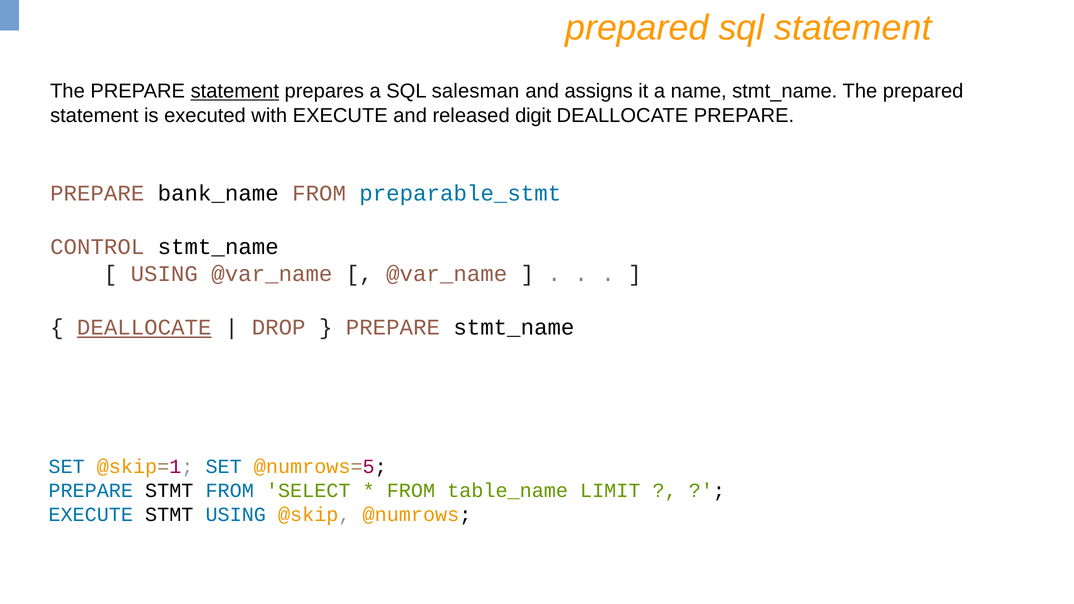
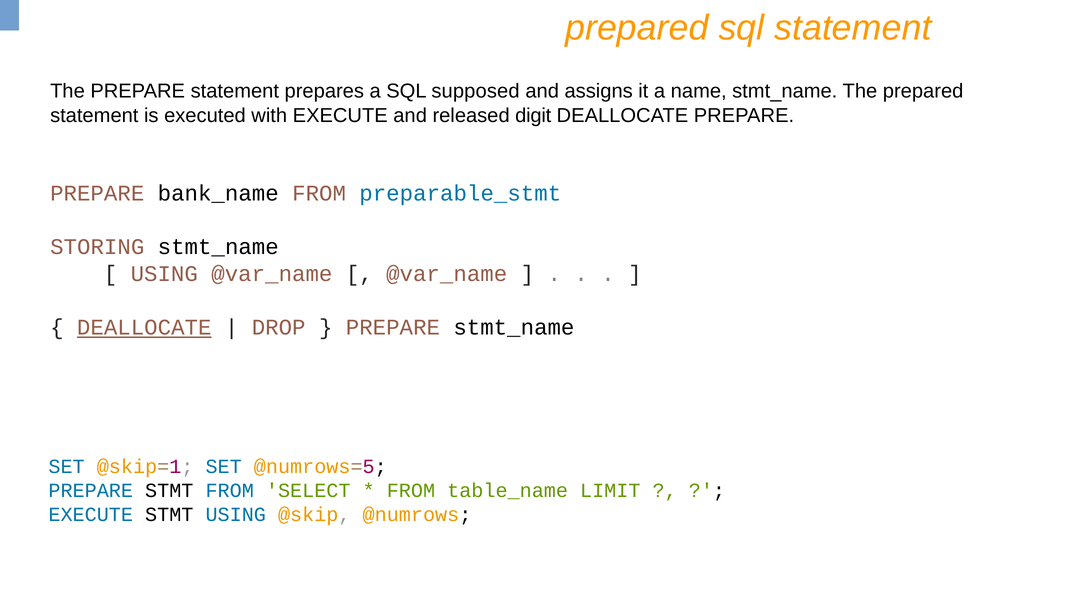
statement at (235, 91) underline: present -> none
salesman: salesman -> supposed
CONTROL: CONTROL -> STORING
